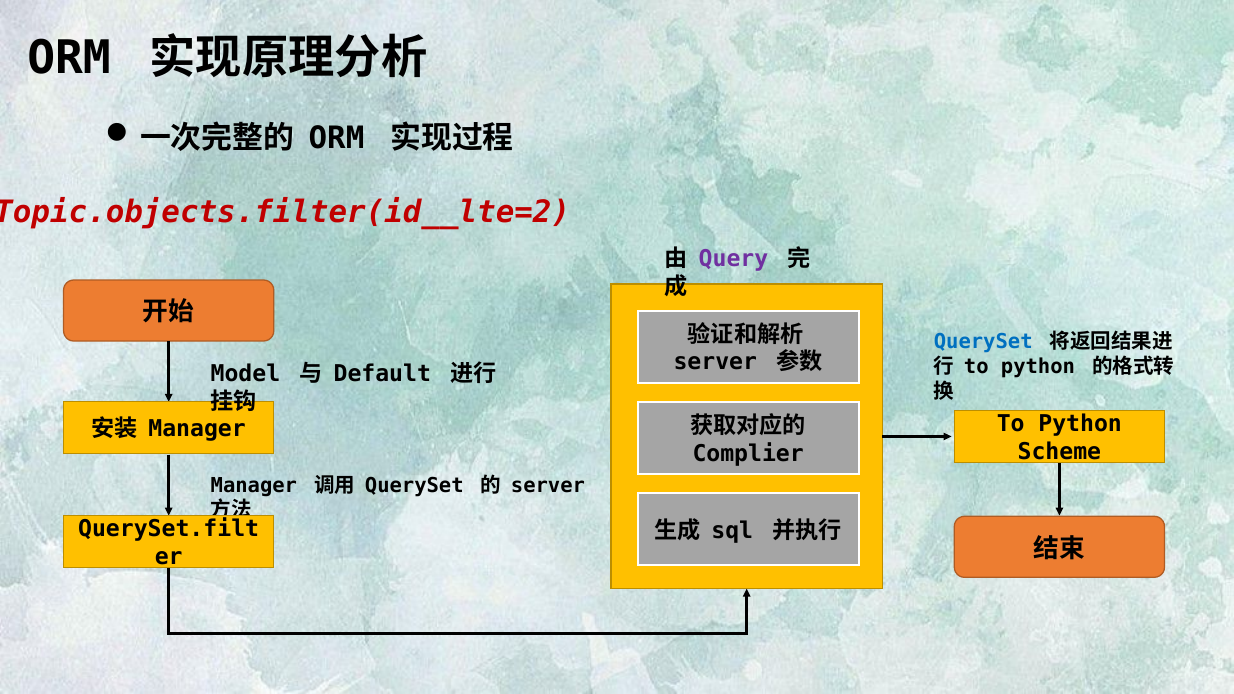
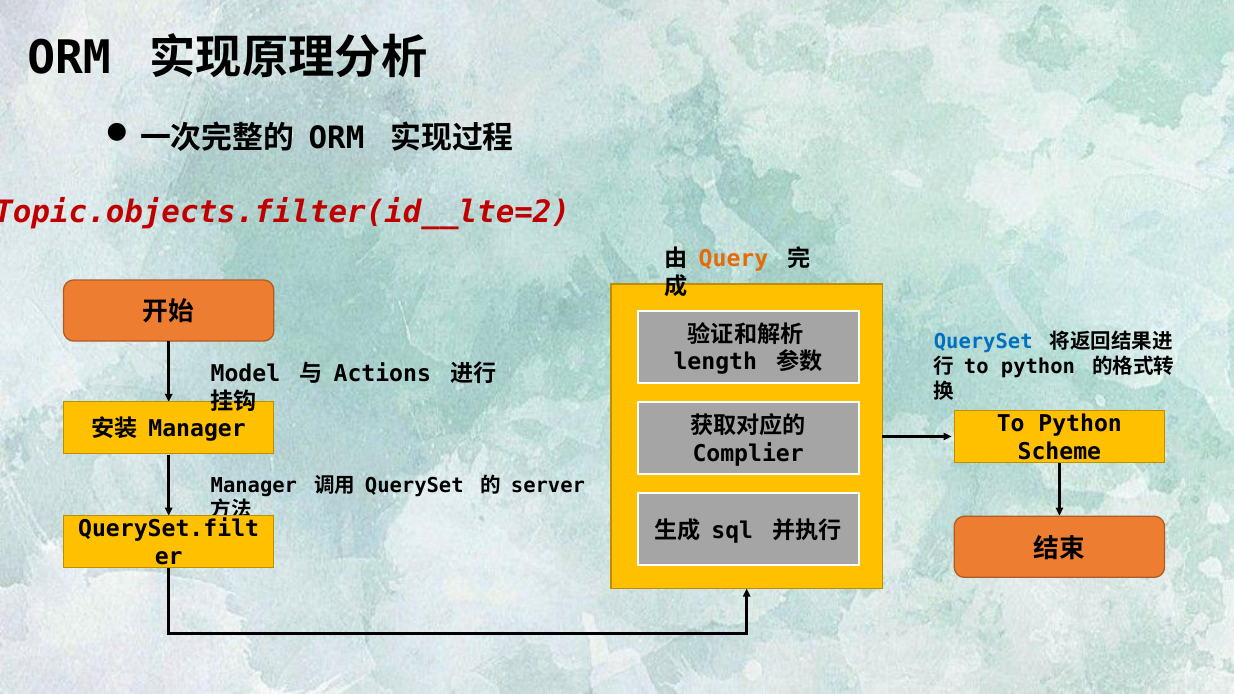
Query colour: purple -> orange
server at (715, 362): server -> length
Default: Default -> Actions
